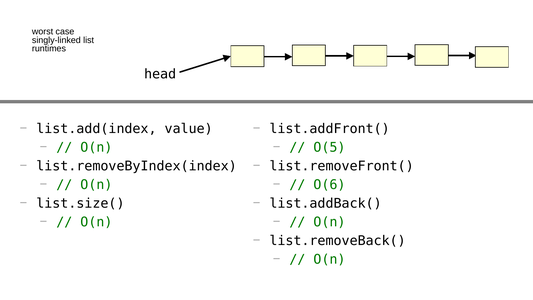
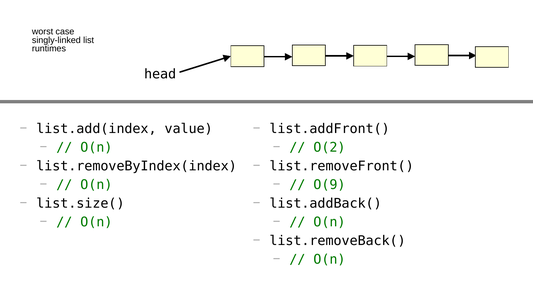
O(5: O(5 -> O(2
O(6: O(6 -> O(9
